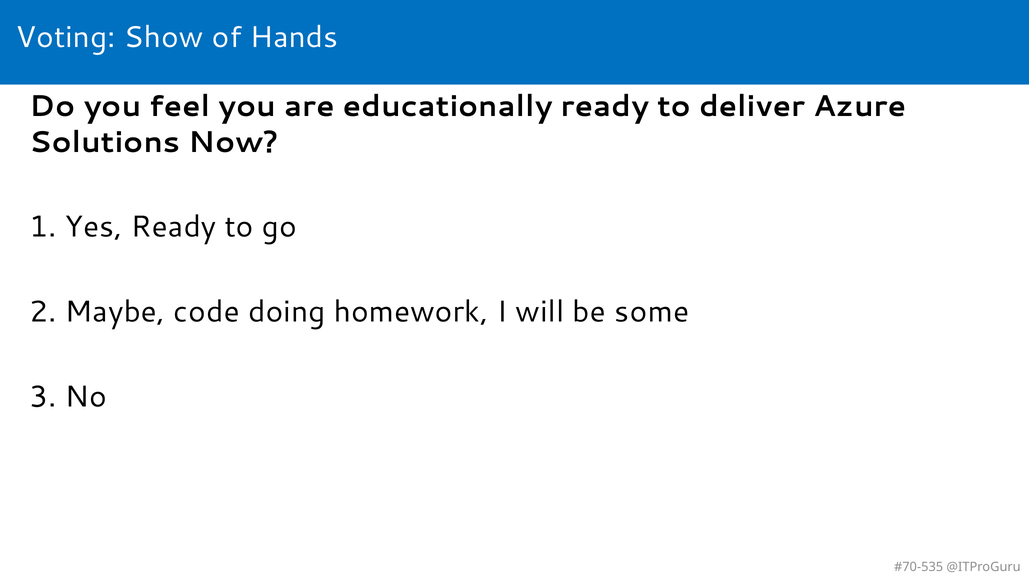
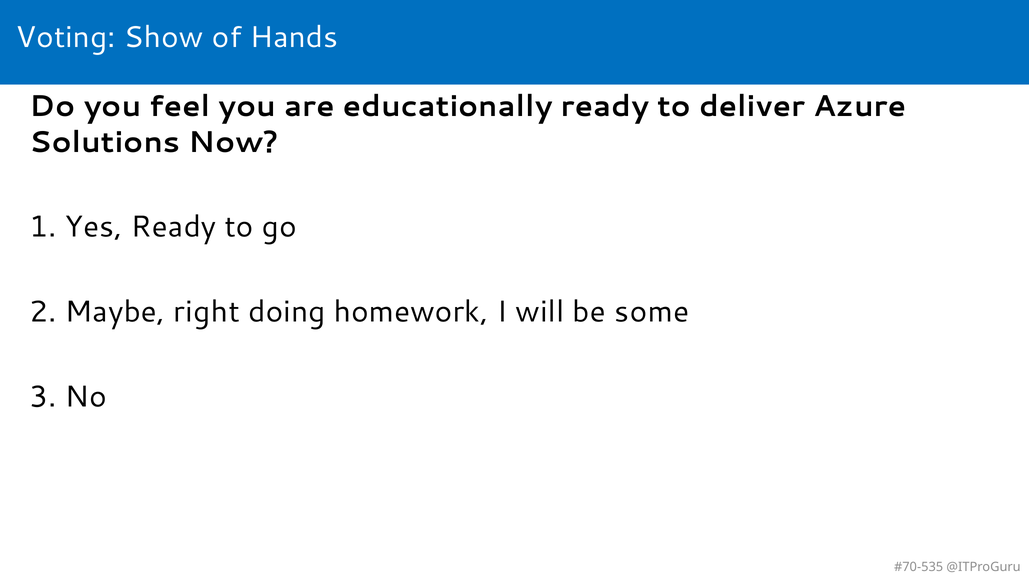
code: code -> right
